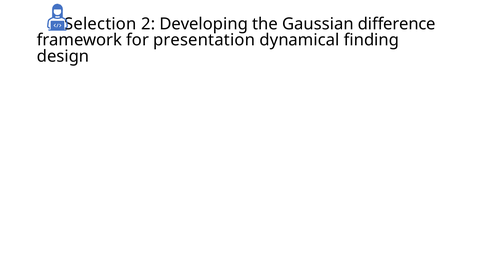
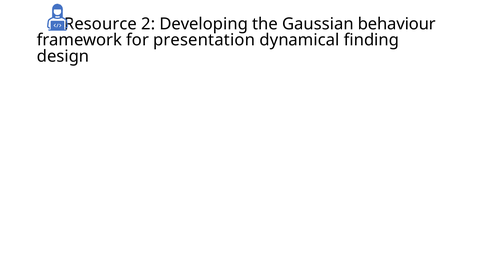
Selection: Selection -> Resource
difference: difference -> behaviour
